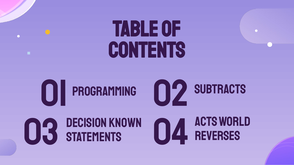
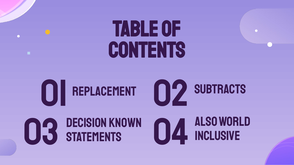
PROGRAMMING: PROGRAMMING -> REPLACEMENT
REVERSES: REVERSES -> INCLUSIVE
ACTS: ACTS -> ALSO
